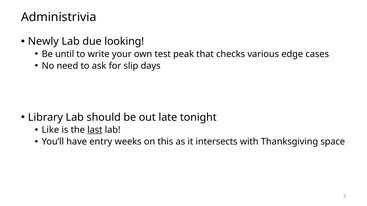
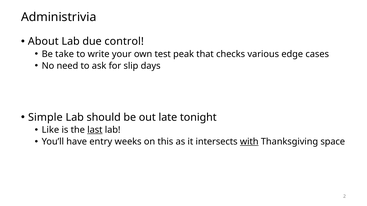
Newly: Newly -> About
looking: looking -> control
until: until -> take
Library: Library -> Simple
with underline: none -> present
